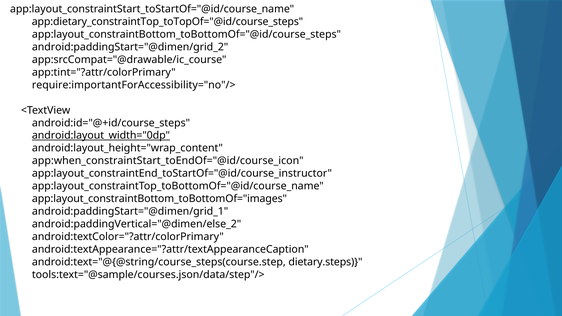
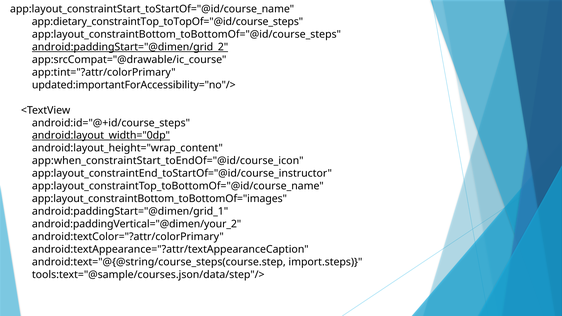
android:paddingStart="@dimen/grid_2 underline: none -> present
require:importantForAccessibility="no"/>: require:importantForAccessibility="no"/> -> updated:importantForAccessibility="no"/>
android:paddingVertical="@dimen/else_2: android:paddingVertical="@dimen/else_2 -> android:paddingVertical="@dimen/your_2
dietary.steps: dietary.steps -> import.steps
